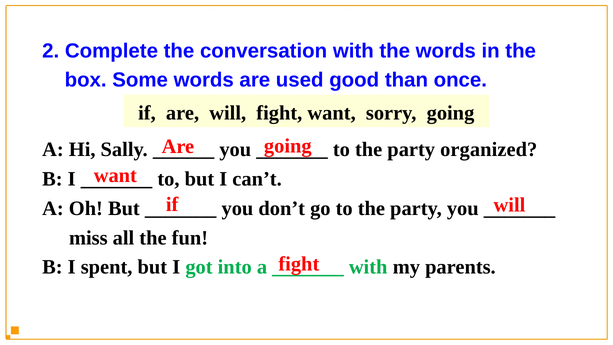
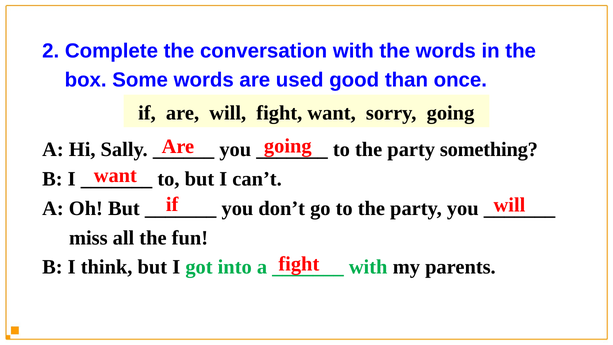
organized: organized -> something
spent: spent -> think
